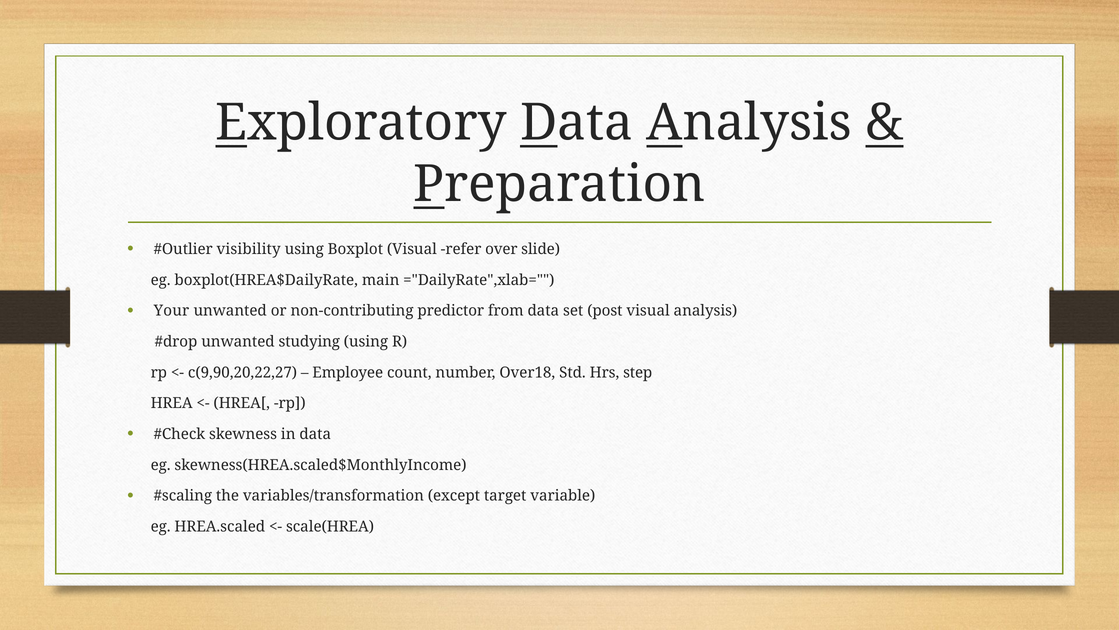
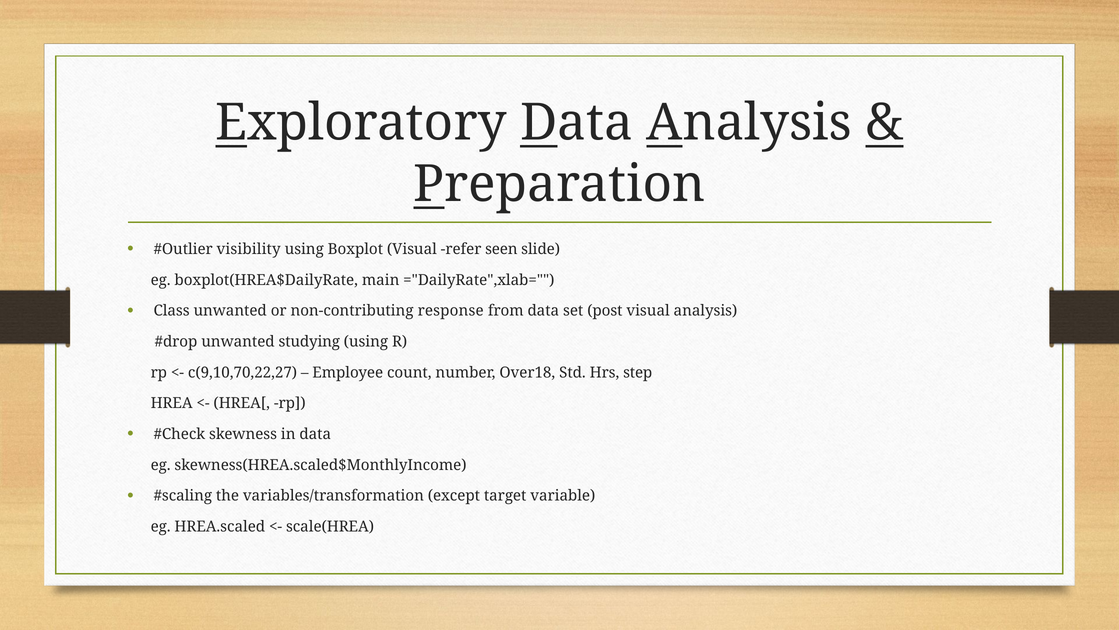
over: over -> seen
Your: Your -> Class
predictor: predictor -> response
c(9,90,20,22,27: c(9,90,20,22,27 -> c(9,10,70,22,27
